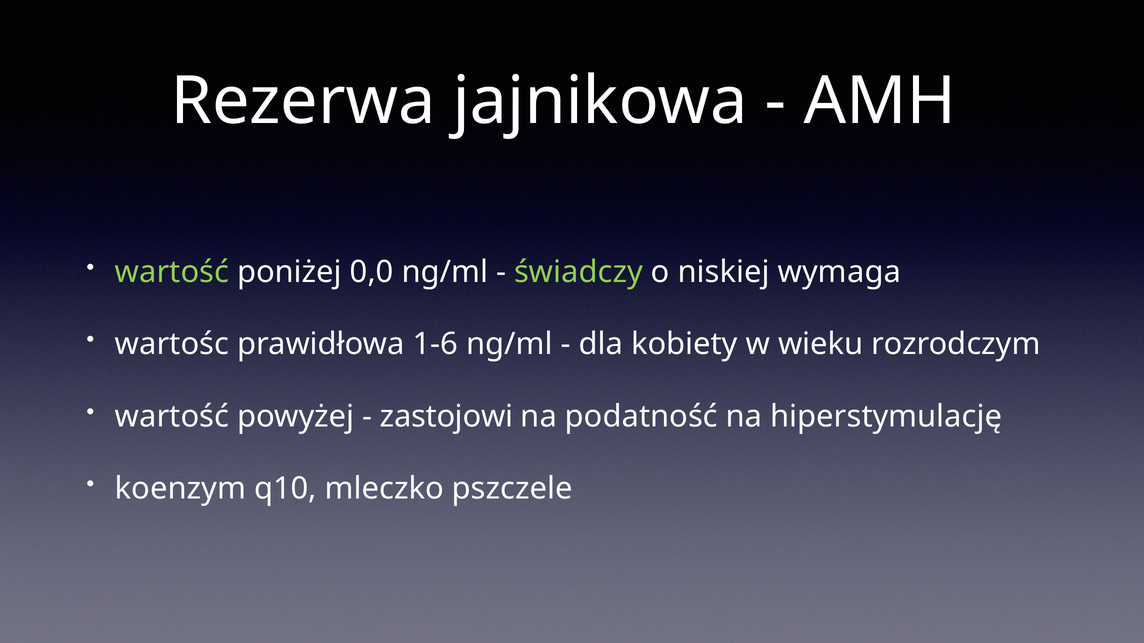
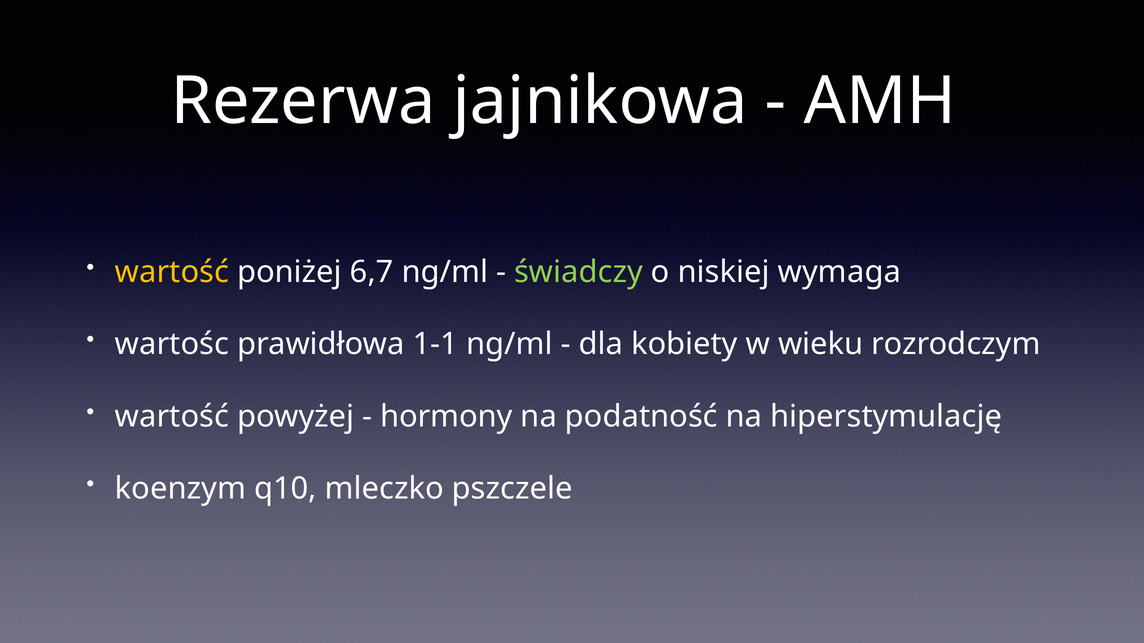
wartość at (172, 272) colour: light green -> yellow
0,0: 0,0 -> 6,7
1-6: 1-6 -> 1-1
zastojowi: zastojowi -> hormony
